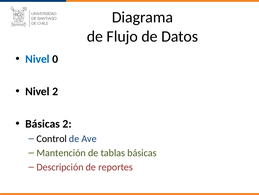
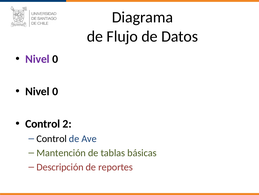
Nivel at (37, 59) colour: blue -> purple
2 at (55, 91): 2 -> 0
Básicas at (43, 123): Básicas -> Control
